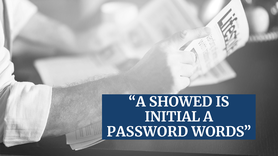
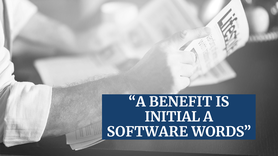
SHOWED: SHOWED -> BENEFIT
PASSWORD: PASSWORD -> SOFTWARE
